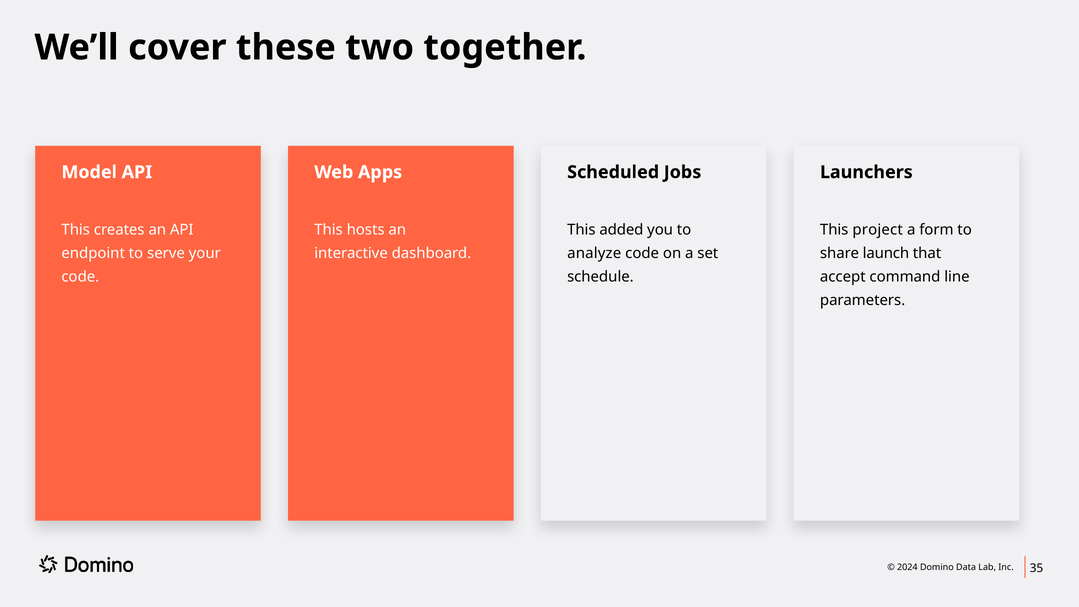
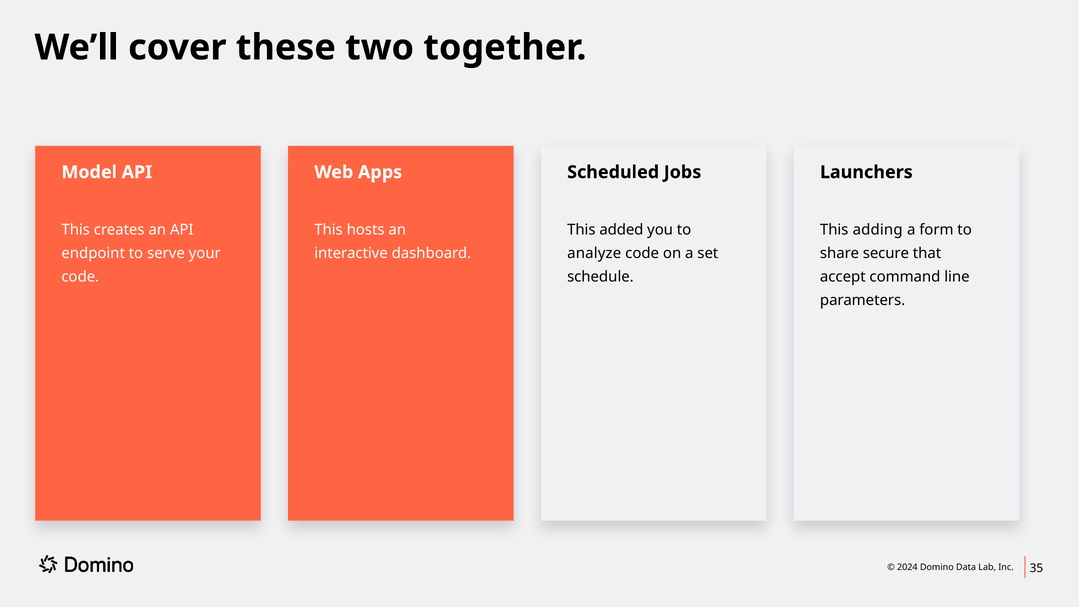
project: project -> adding
launch: launch -> secure
